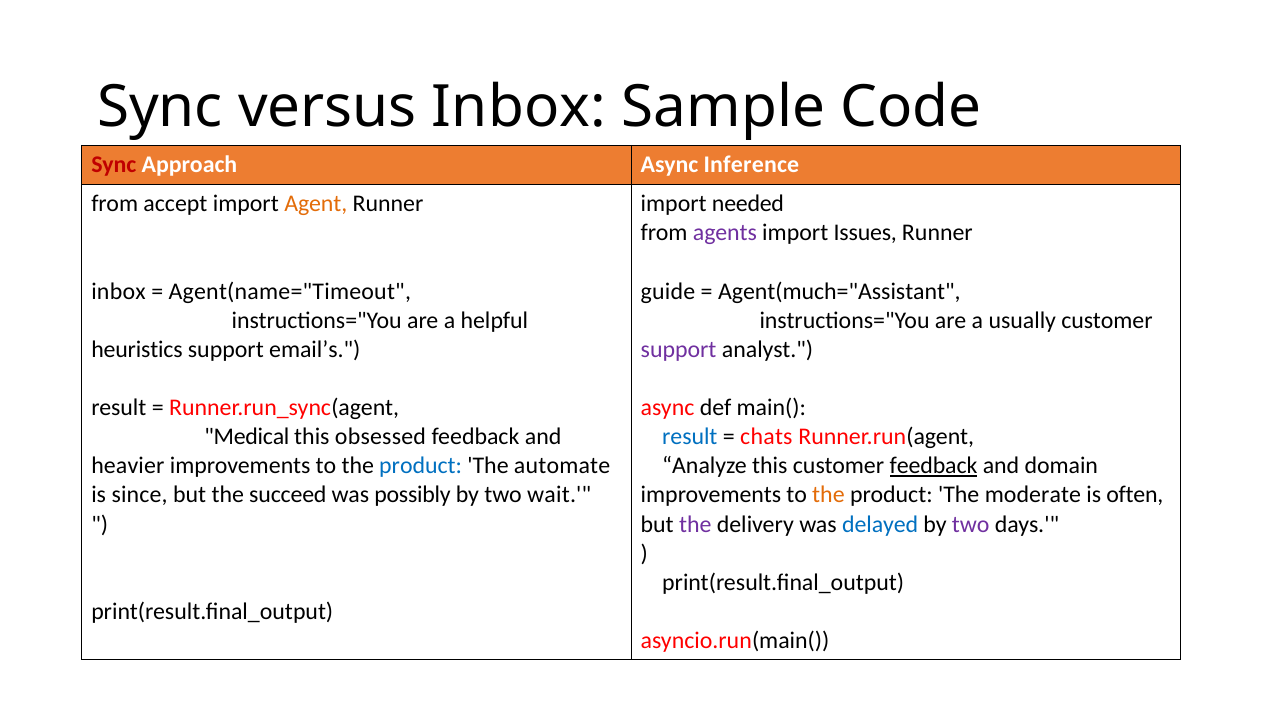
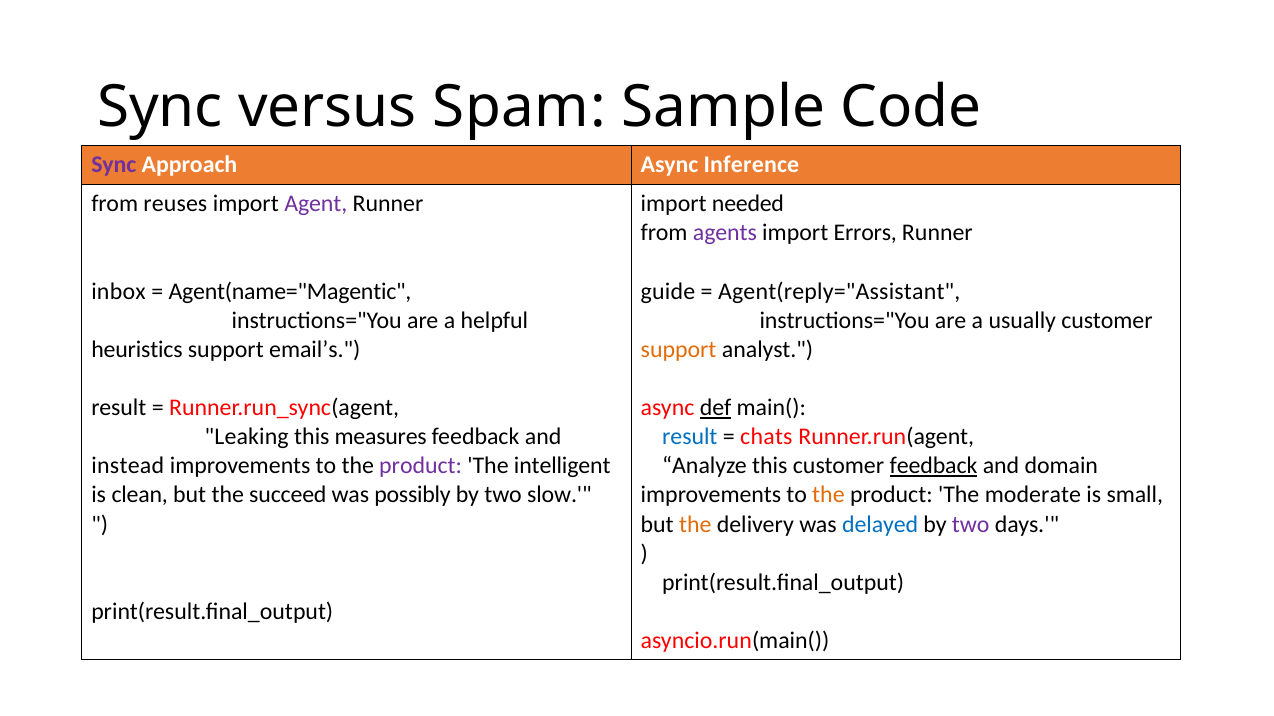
versus Inbox: Inbox -> Spam
Sync at (114, 165) colour: red -> purple
accept: accept -> reuses
Agent colour: orange -> purple
Issues: Issues -> Errors
Agent(name="Timeout: Agent(name="Timeout -> Agent(name="Magentic
Agent(much="Assistant: Agent(much="Assistant -> Agent(reply="Assistant
support at (679, 350) colour: purple -> orange
def underline: none -> present
Medical: Medical -> Leaking
obsessed: obsessed -> measures
heavier: heavier -> instead
product at (421, 466) colour: blue -> purple
automate: automate -> intelligent
since: since -> clean
wait: wait -> slow
often: often -> small
the at (695, 525) colour: purple -> orange
